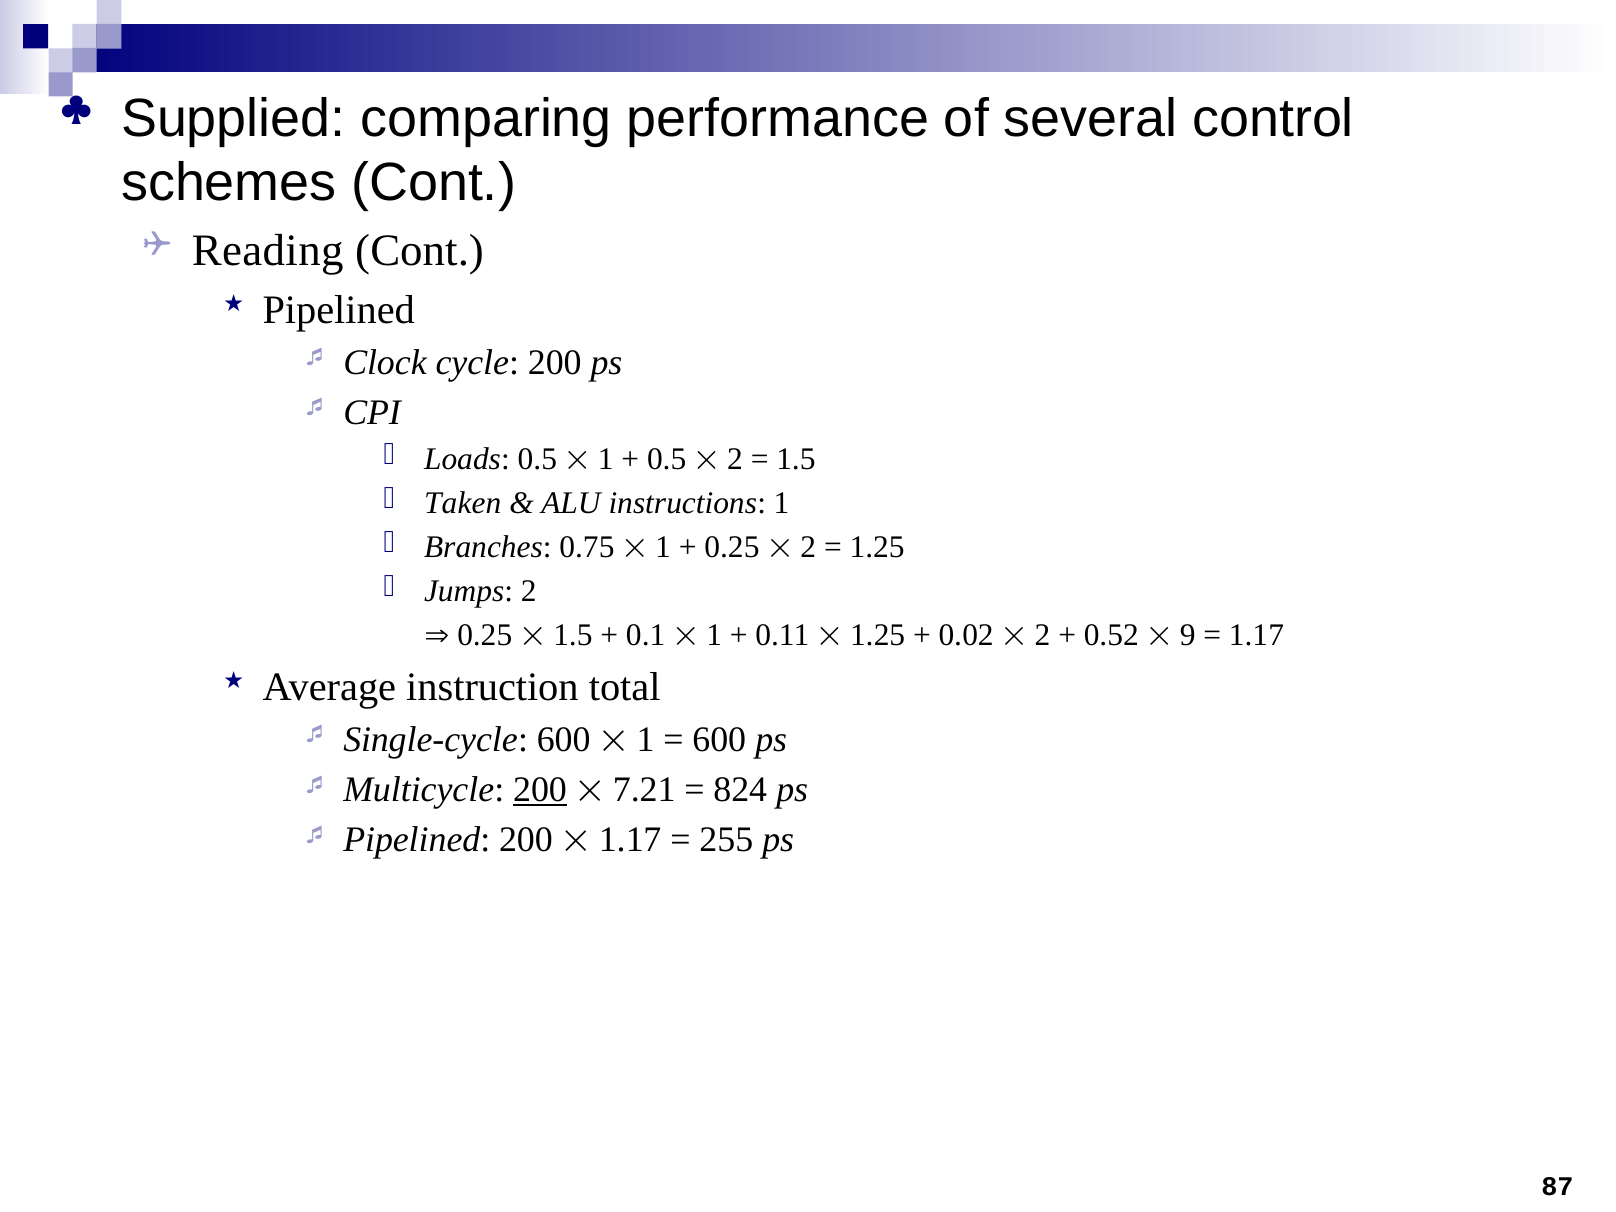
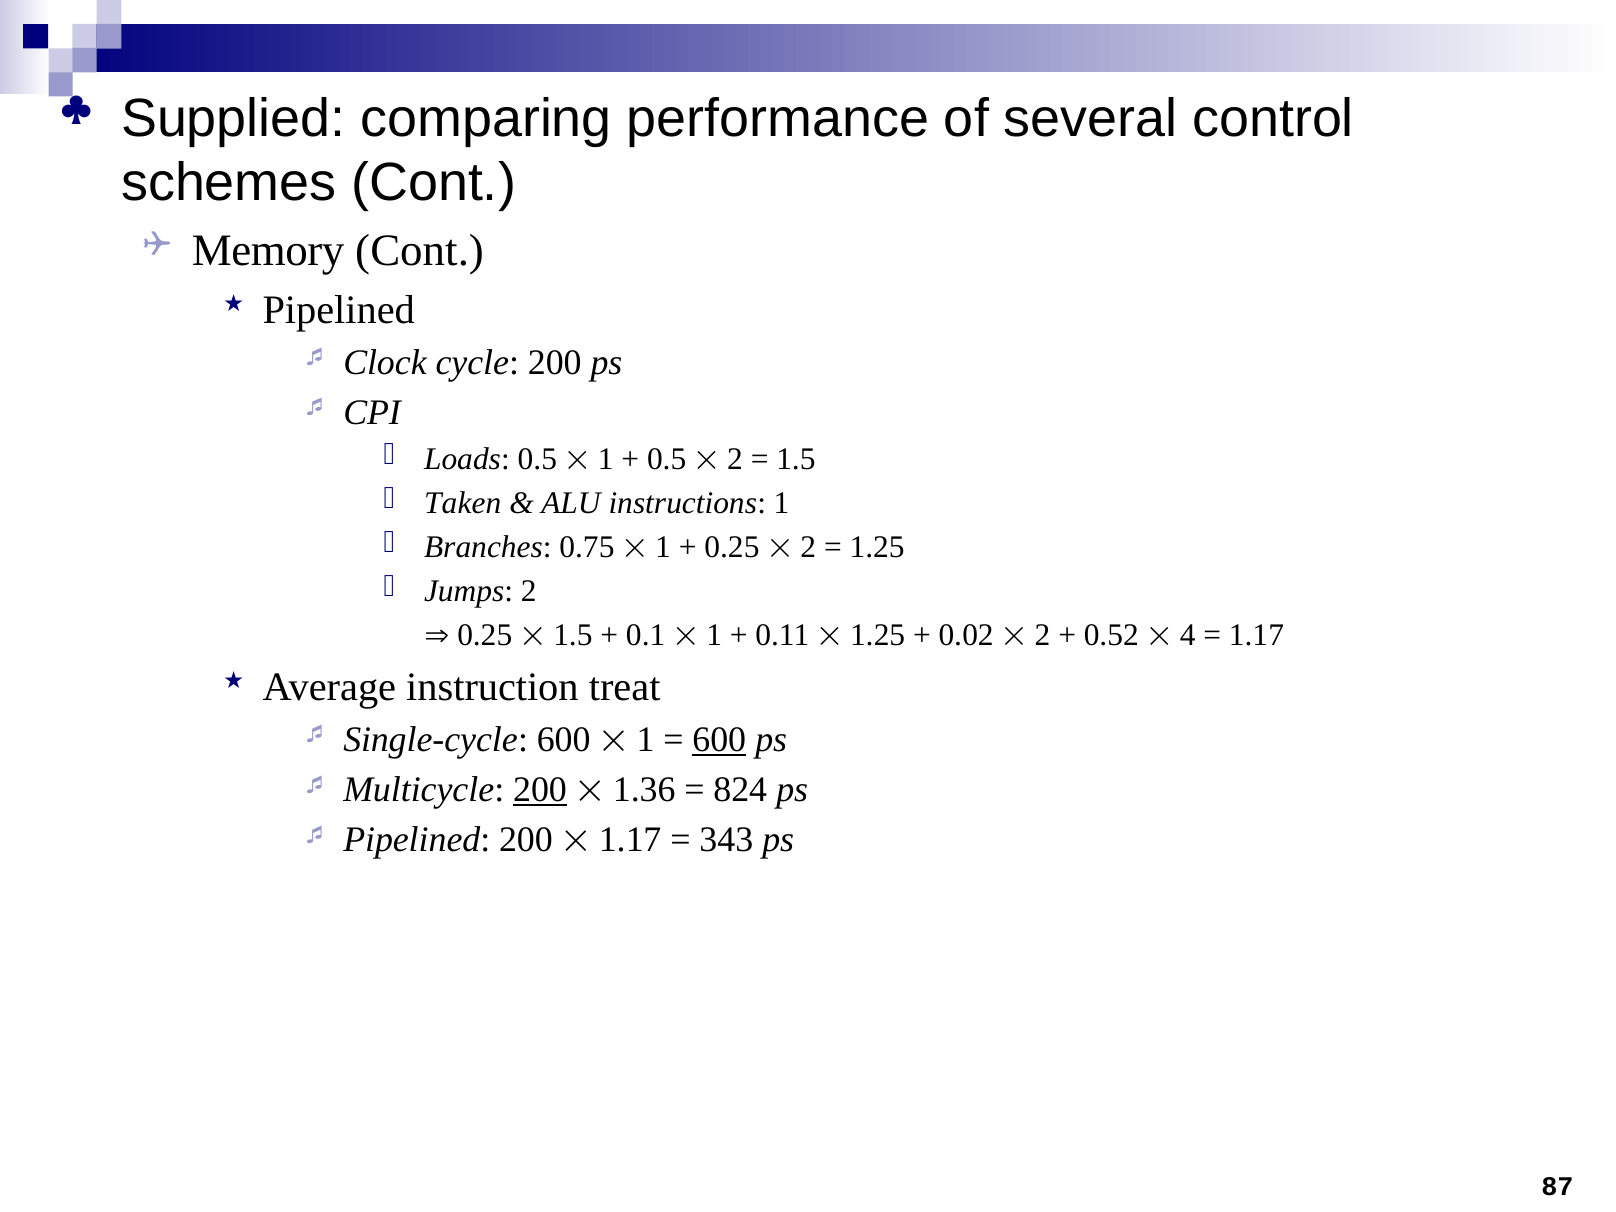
Reading: Reading -> Memory
9: 9 -> 4
total: total -> treat
600 at (719, 740) underline: none -> present
7.21: 7.21 -> 1.36
255: 255 -> 343
